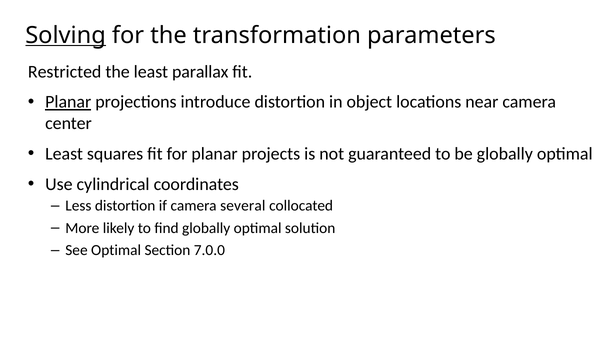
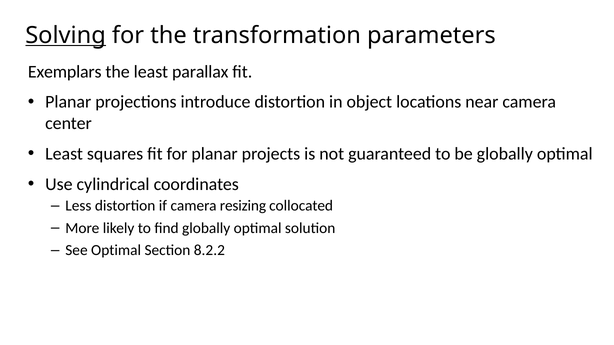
Restricted: Restricted -> Exemplars
Planar at (68, 102) underline: present -> none
several: several -> resizing
7.0.0: 7.0.0 -> 8.2.2
